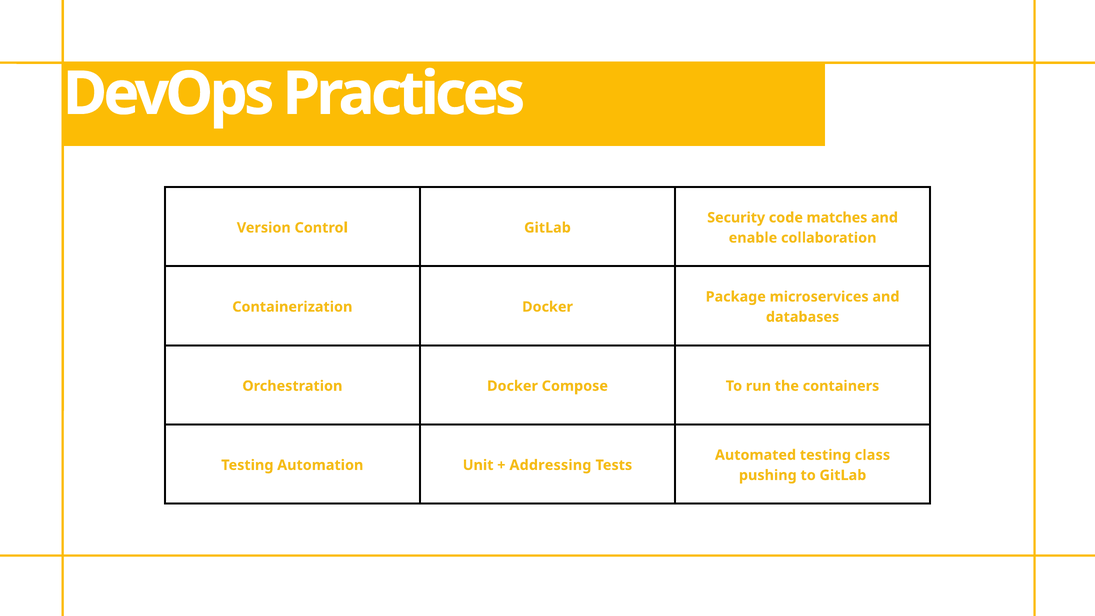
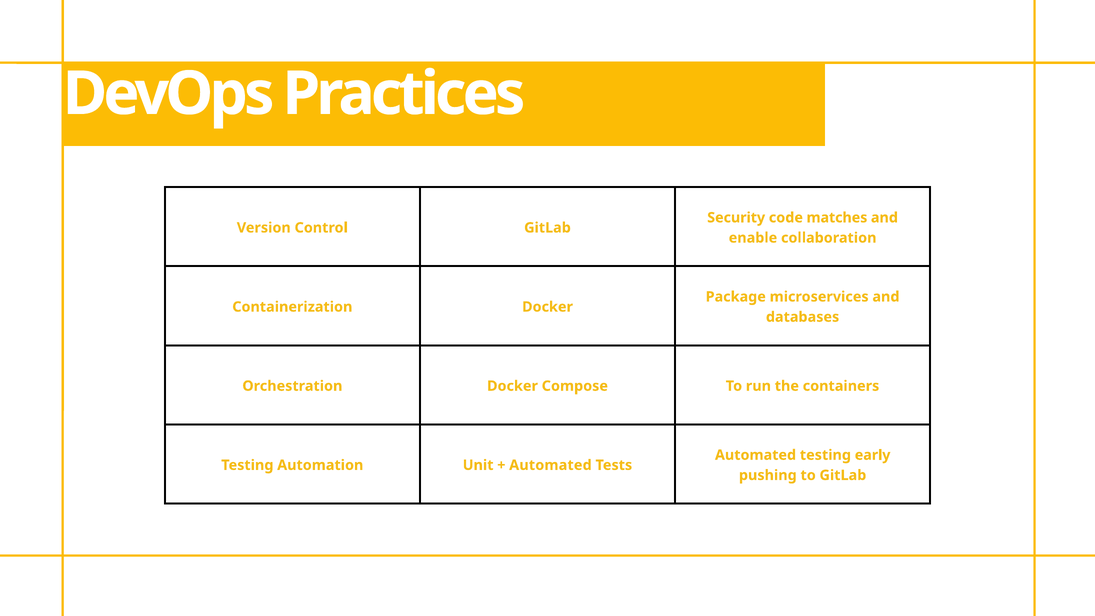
class: class -> early
Addressing at (550, 465): Addressing -> Automated
